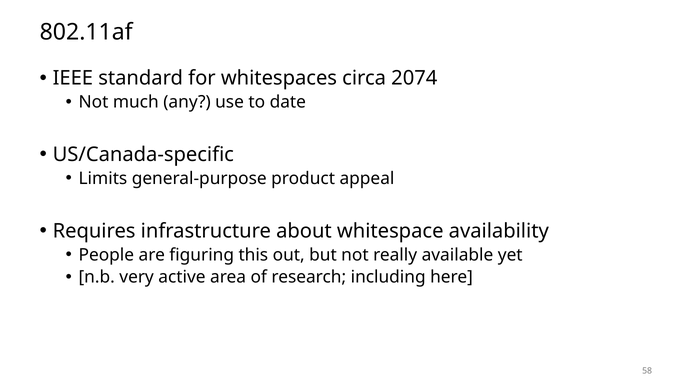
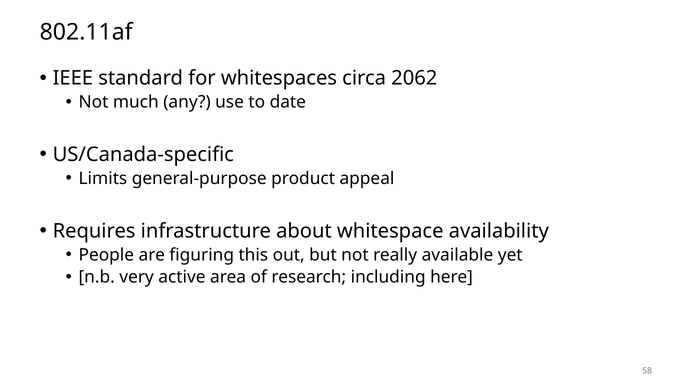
2074: 2074 -> 2062
